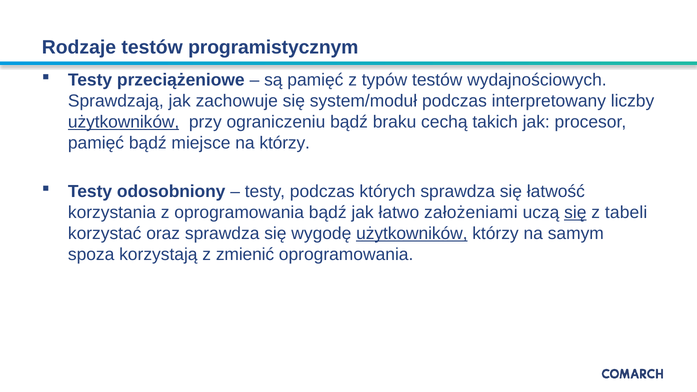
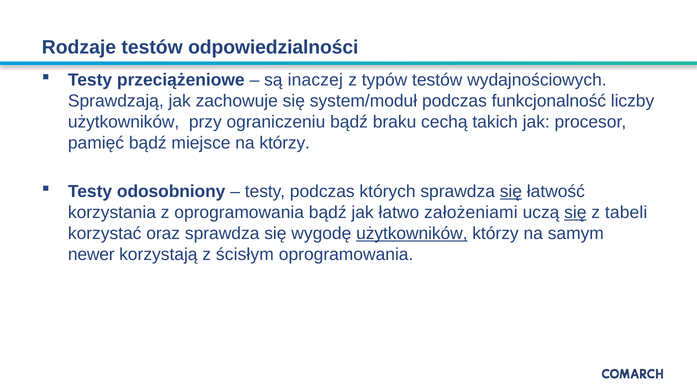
programistycznym: programistycznym -> odpowiedzialności
są pamięć: pamięć -> inaczej
interpretowany: interpretowany -> funkcjonalność
użytkowników at (124, 122) underline: present -> none
się at (511, 192) underline: none -> present
spoza: spoza -> newer
zmienić: zmienić -> ścisłym
